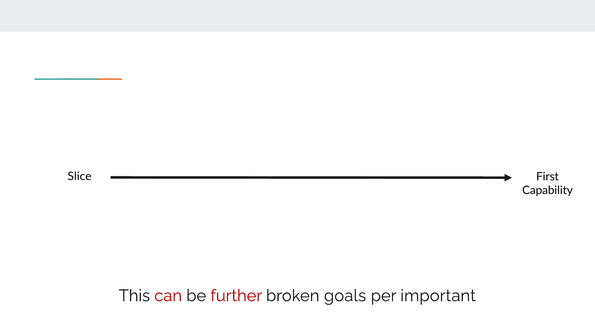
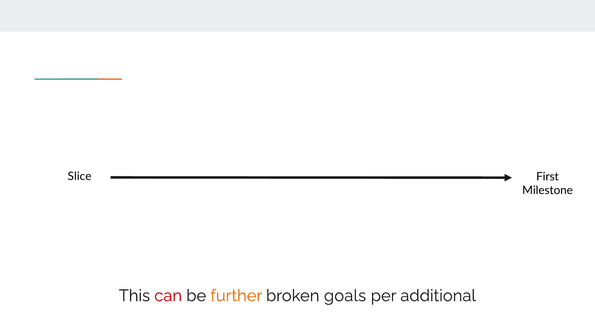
Capability: Capability -> Milestone
further colour: red -> orange
important: important -> additional
